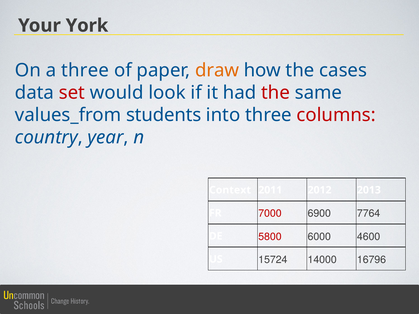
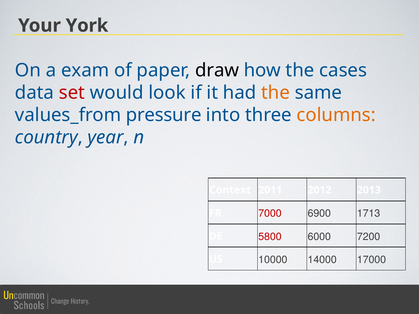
a three: three -> exam
draw colour: orange -> black
the at (276, 93) colour: red -> orange
students: students -> pressure
columns colour: red -> orange
7764: 7764 -> 1713
4600: 4600 -> 7200
15724: 15724 -> 10000
16796: 16796 -> 17000
